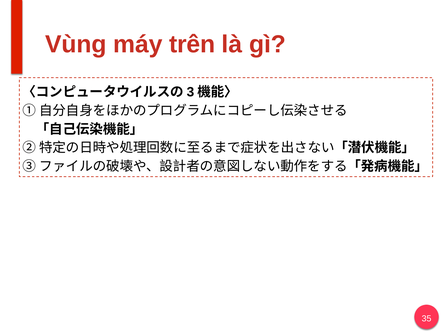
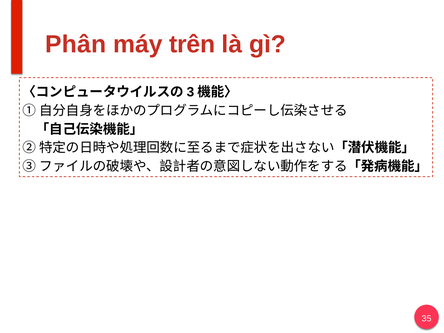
Vùng: Vùng -> Phân
